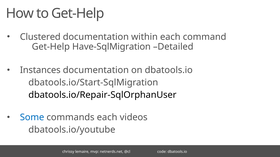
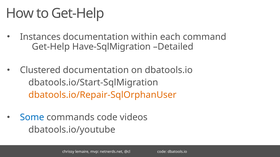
Clustered: Clustered -> Instances
Instances: Instances -> Clustered
dbatools.io/Repair-SqlOrphanUser colour: black -> orange
commands each: each -> code
